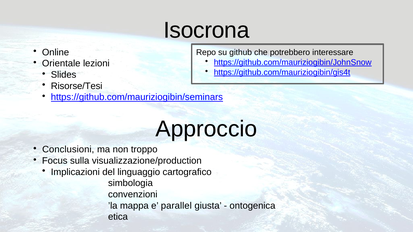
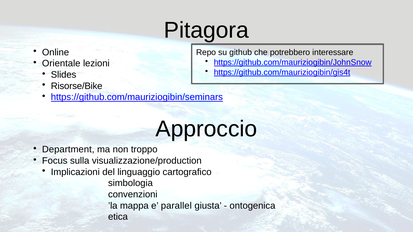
Isocrona: Isocrona -> Pitagora
Risorse/Tesi: Risorse/Tesi -> Risorse/Bike
Conclusioni: Conclusioni -> Department
